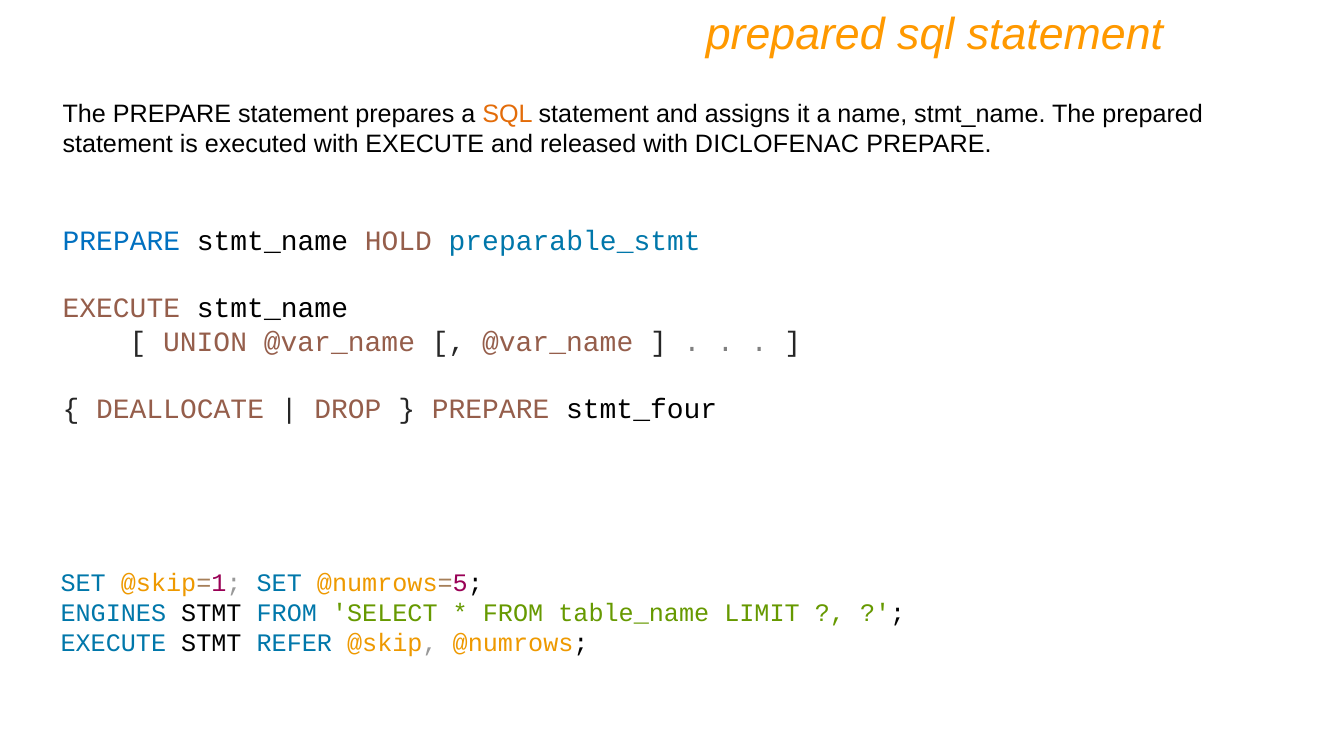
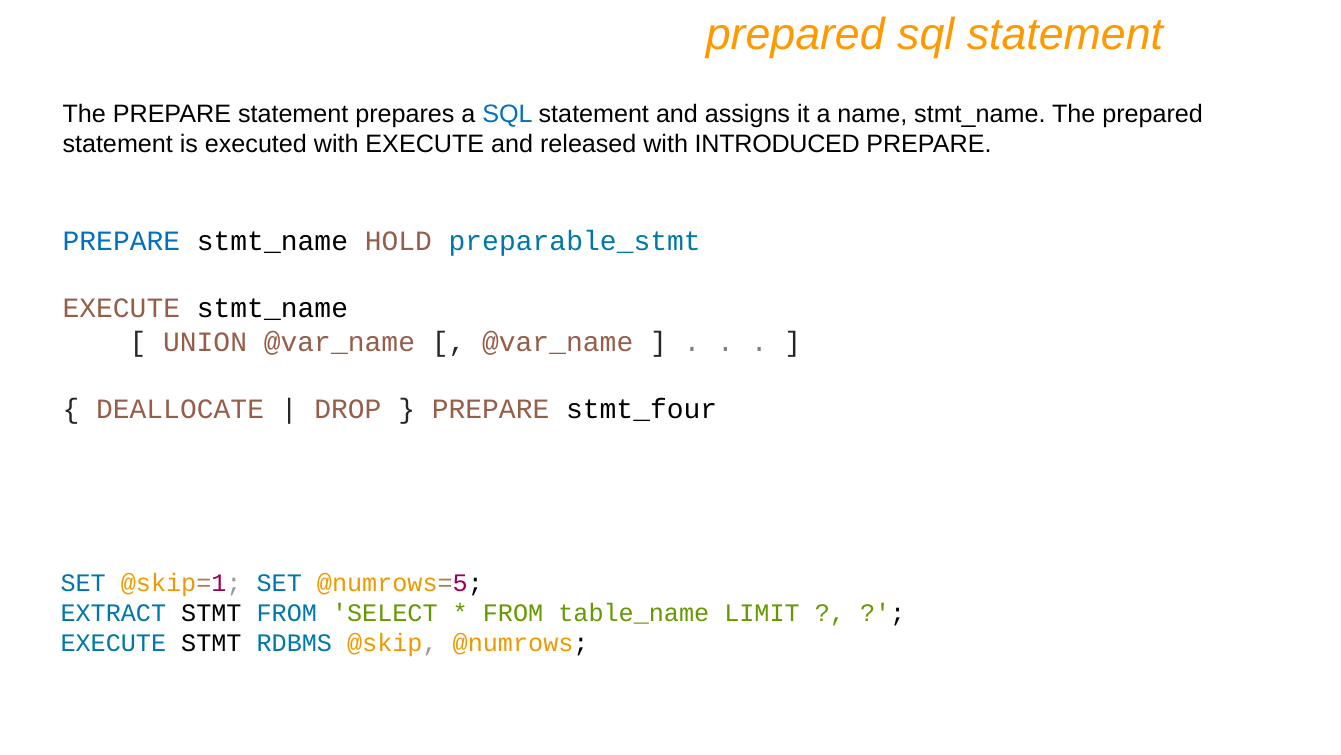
SQL at (508, 114) colour: orange -> blue
DICLOFENAC: DICLOFENAC -> INTRODUCED
ENGINES: ENGINES -> EXTRACT
REFER: REFER -> RDBMS
